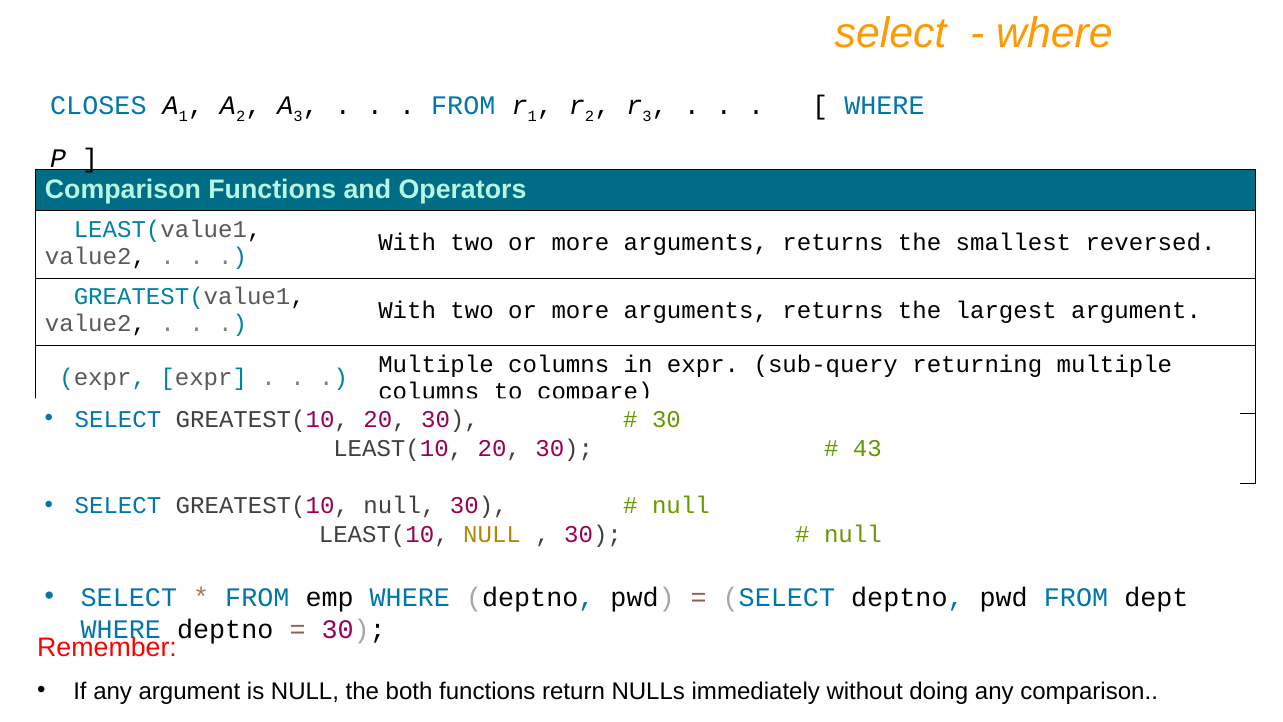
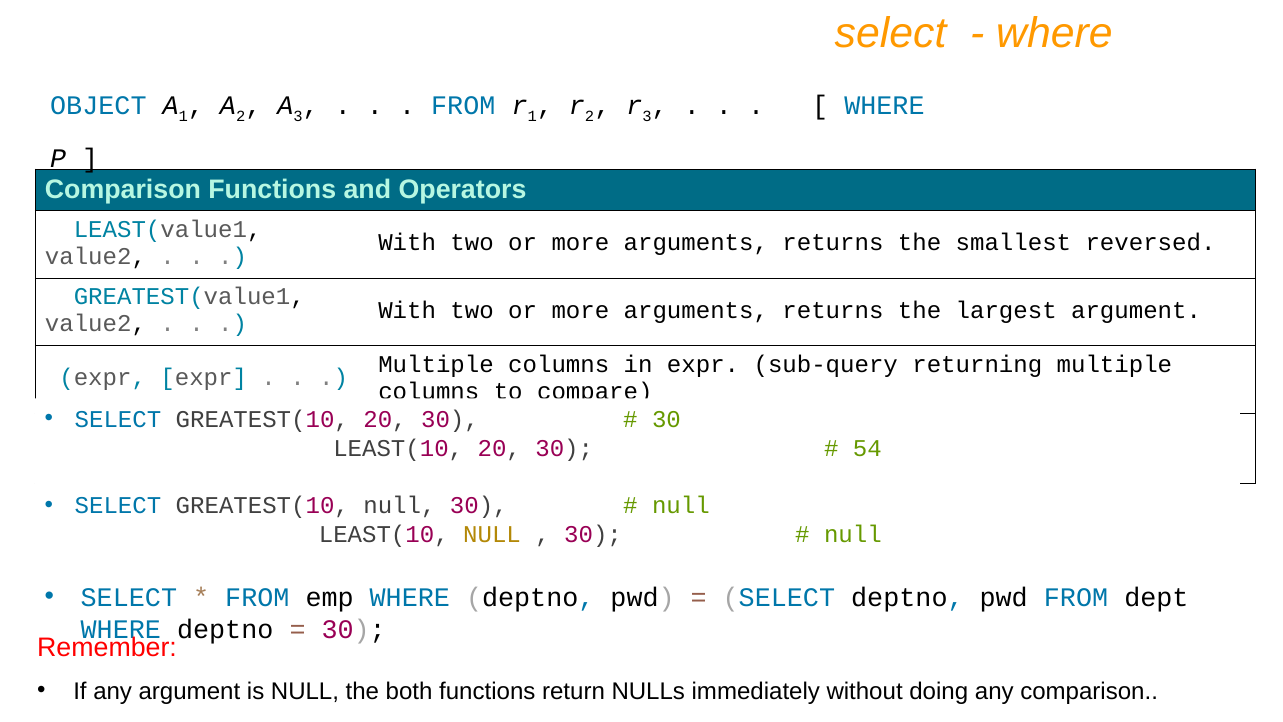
CLOSES: CLOSES -> OBJECT
43: 43 -> 54
